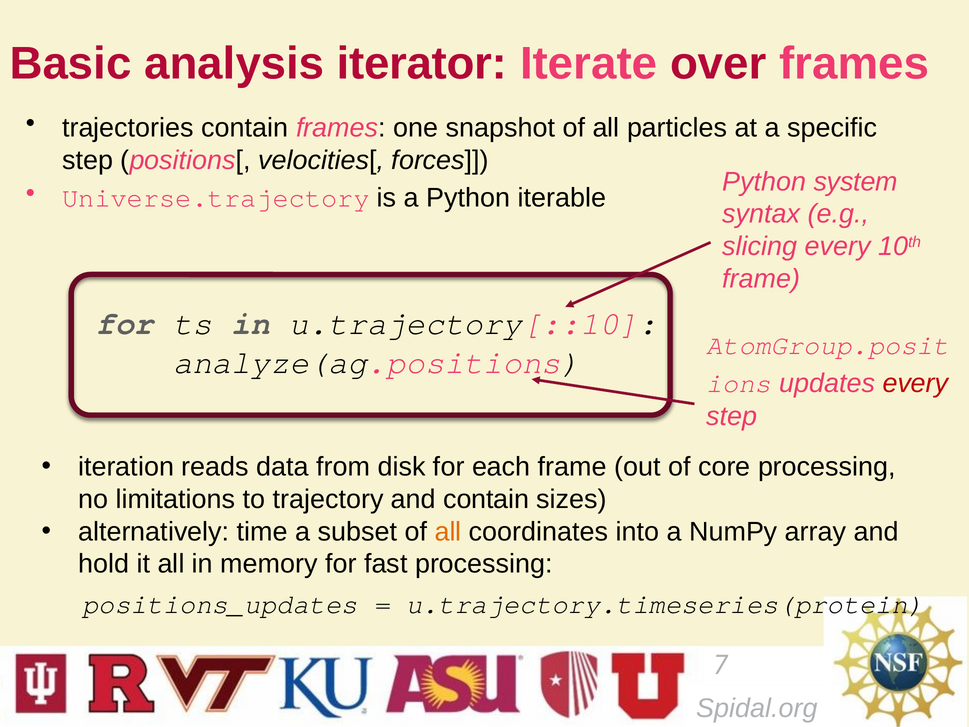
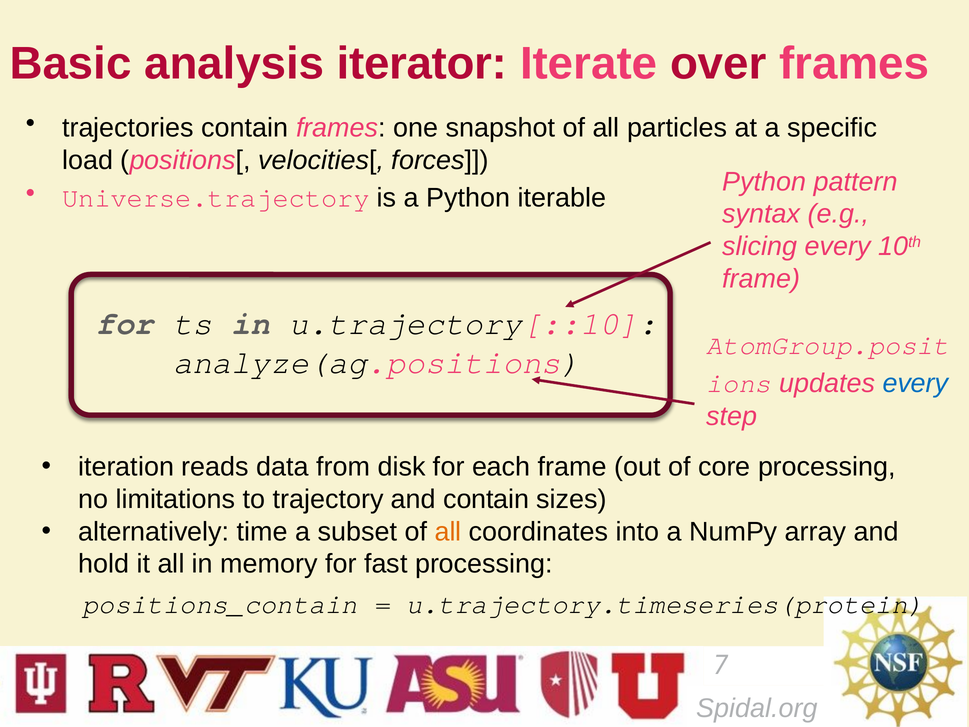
step at (88, 160): step -> load
system: system -> pattern
every at (915, 383) colour: red -> blue
positions_updates: positions_updates -> positions_contain
